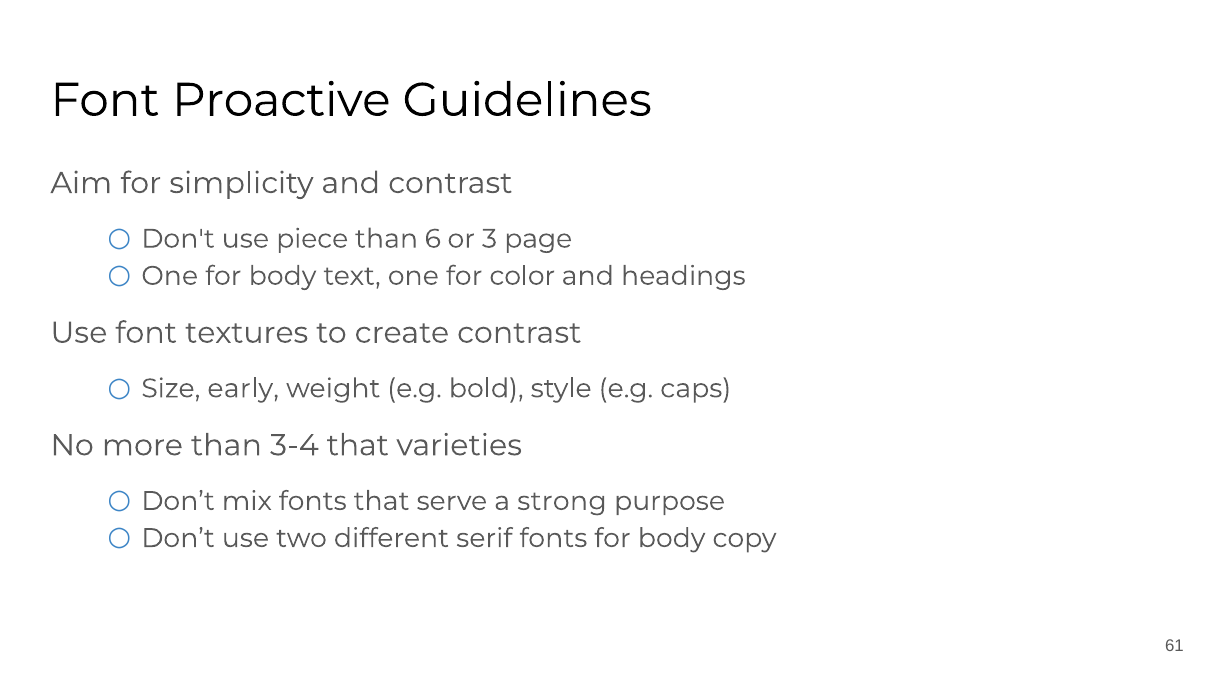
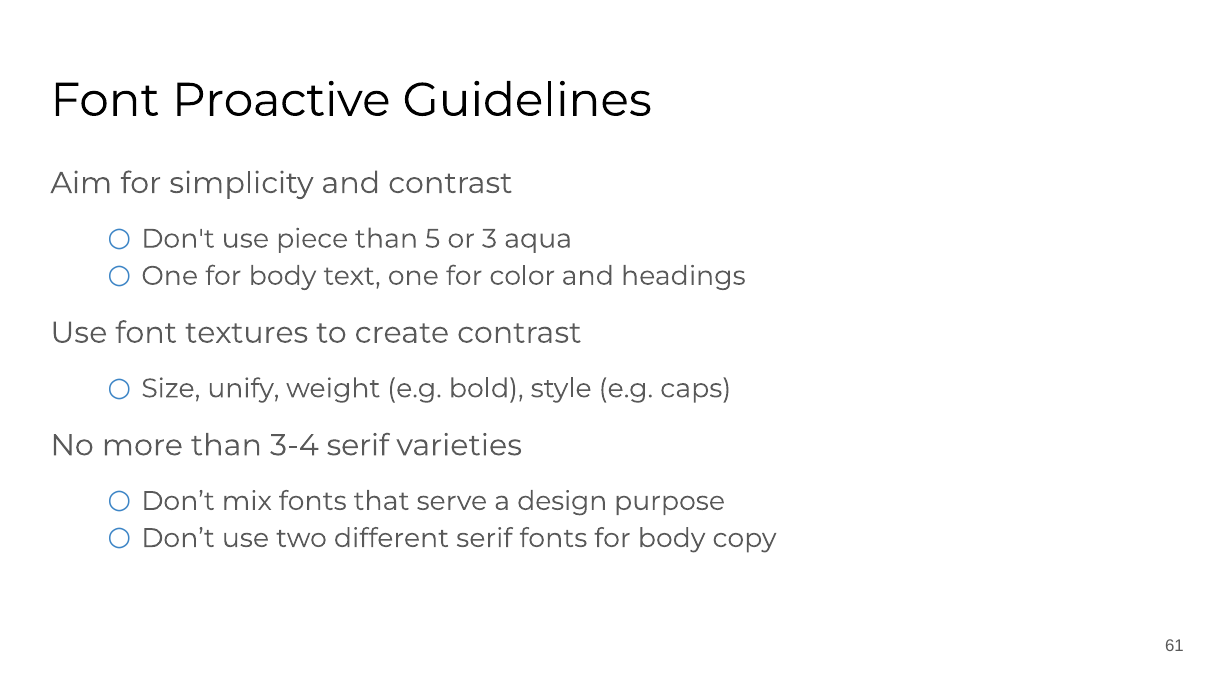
6: 6 -> 5
page: page -> aqua
early: early -> unify
3-4 that: that -> serif
strong: strong -> design
